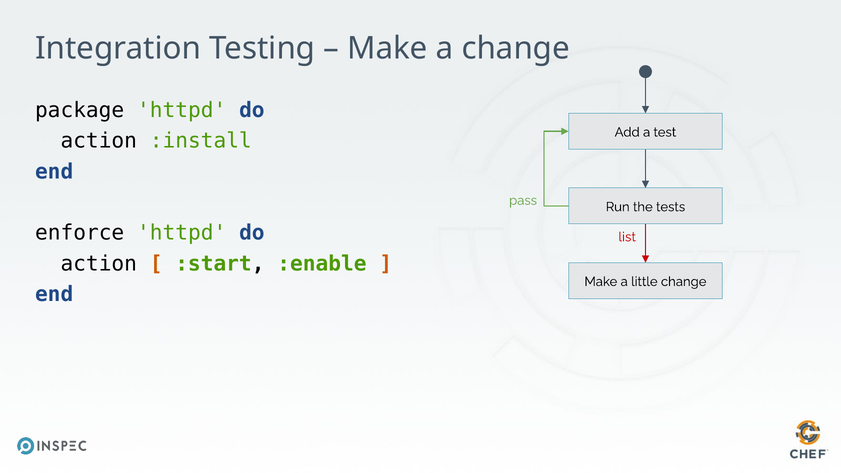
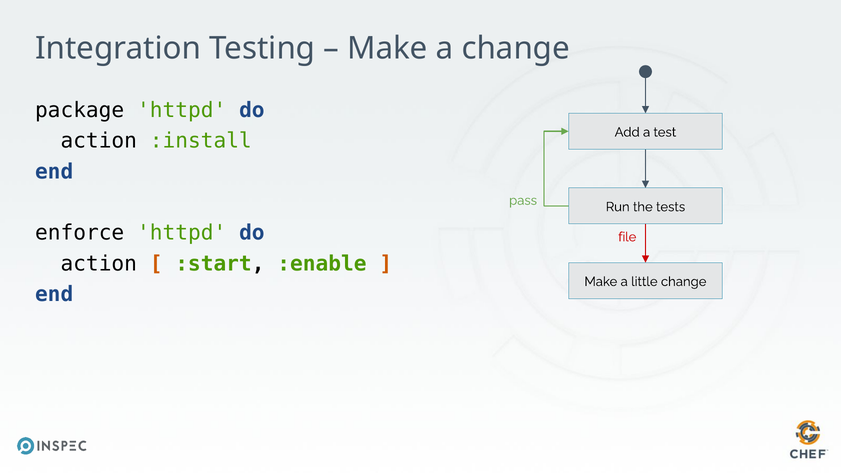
list: list -> file
